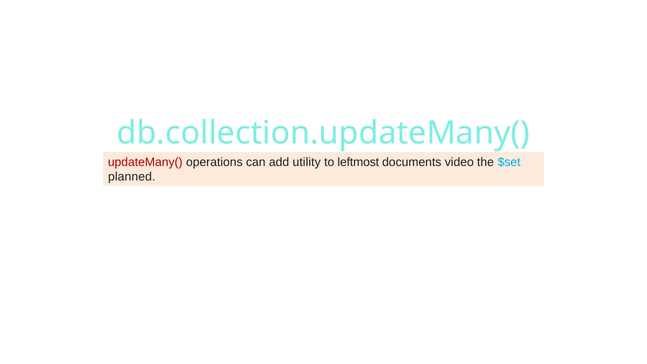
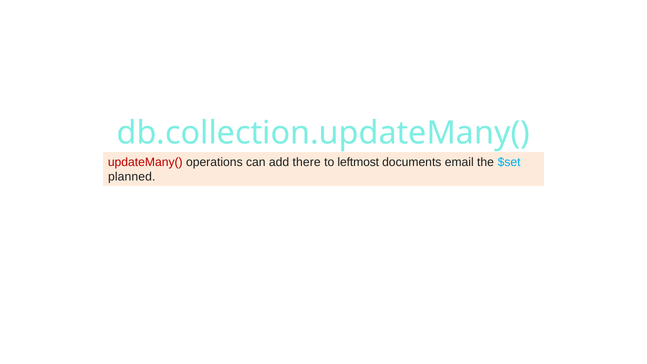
utility: utility -> there
video: video -> email
